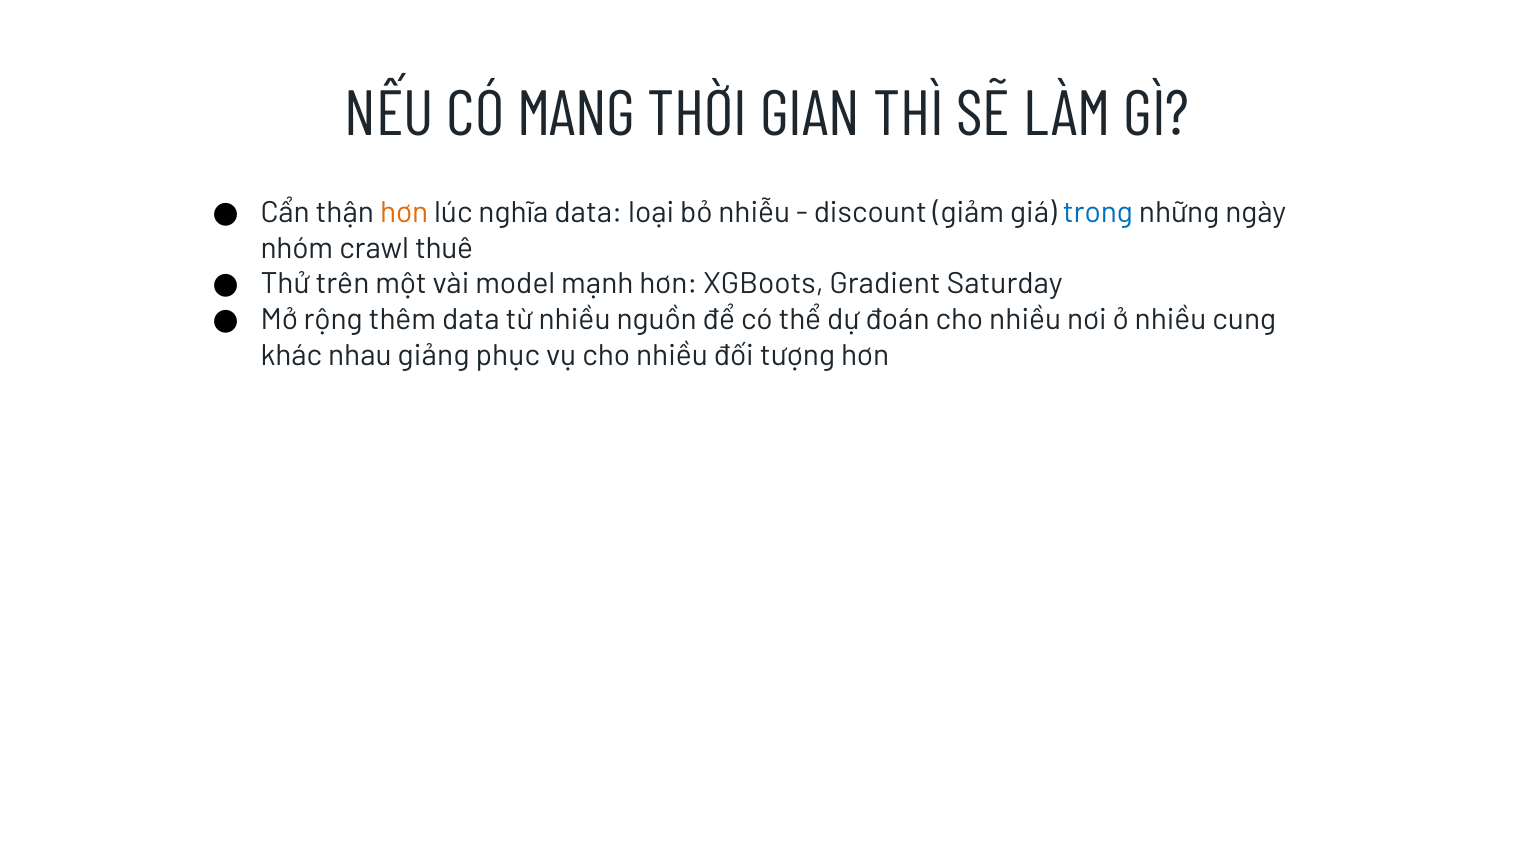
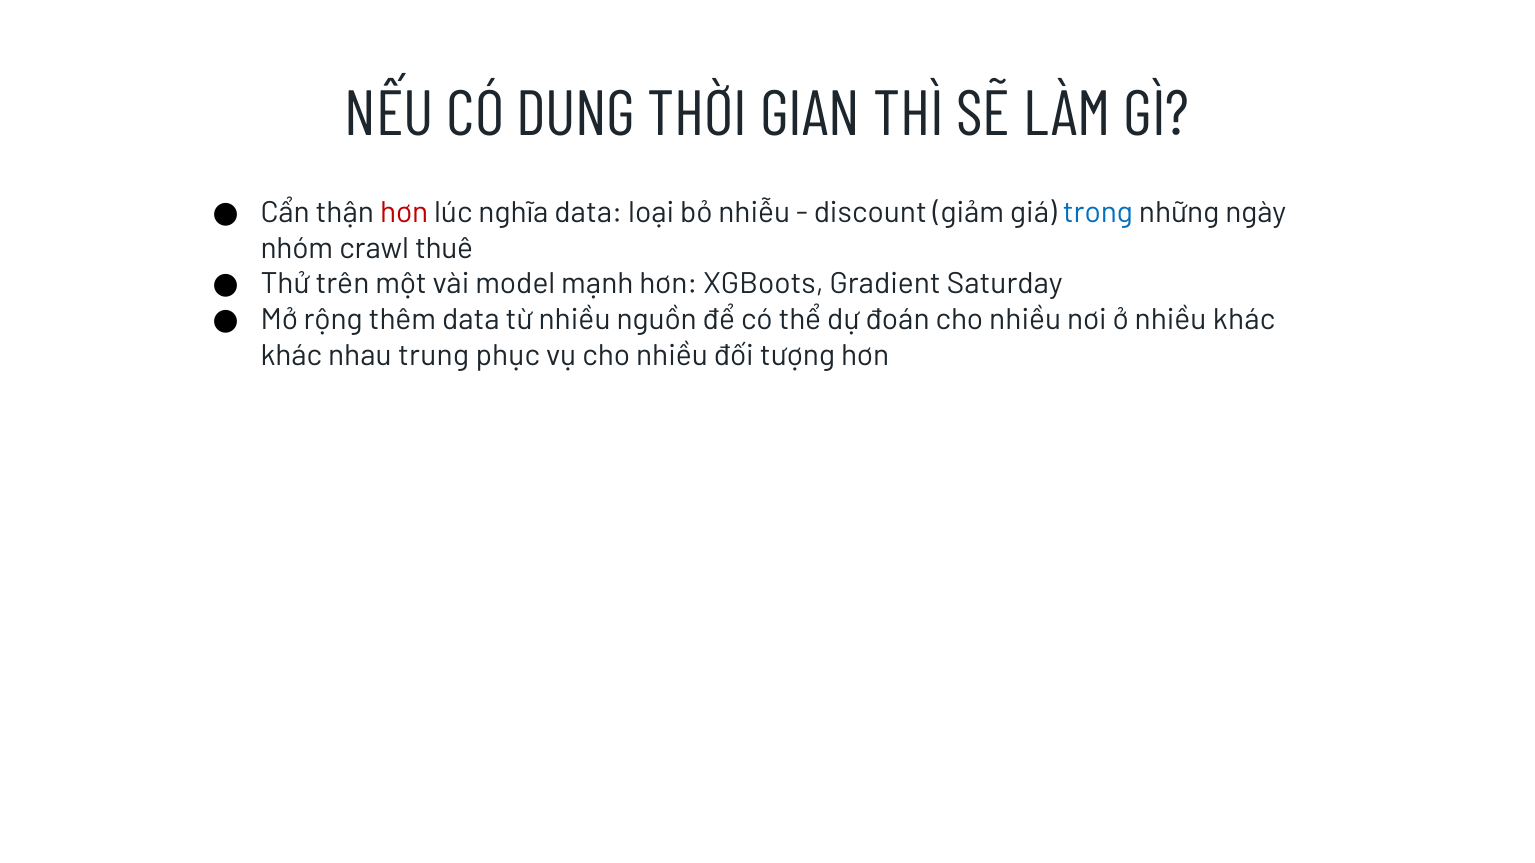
MANG: MANG -> DUNG
hơn at (404, 213) colour: orange -> red
nhiều cung: cung -> khác
giảng: giảng -> trung
